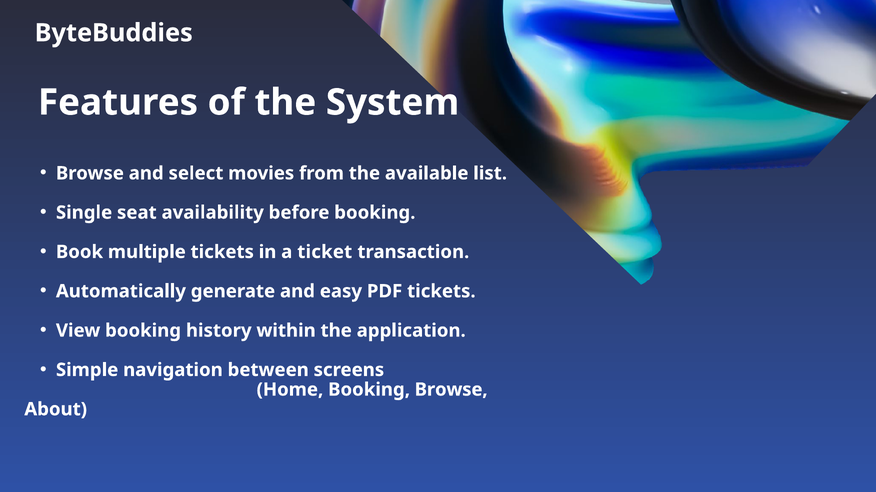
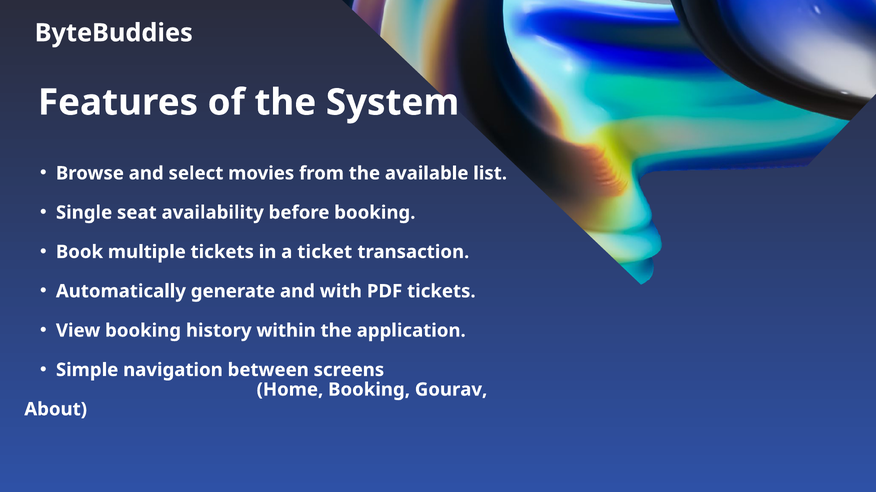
easy: easy -> with
Booking Browse: Browse -> Gourav
